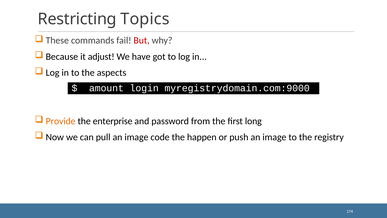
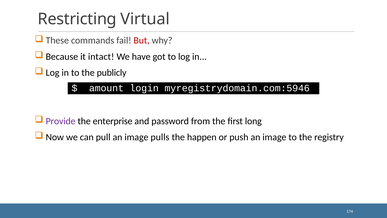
Topics: Topics -> Virtual
adjust: adjust -> intact
aspects: aspects -> publicly
myregistrydomain.com:9000: myregistrydomain.com:9000 -> myregistrydomain.com:5946
Provide colour: orange -> purple
code: code -> pulls
